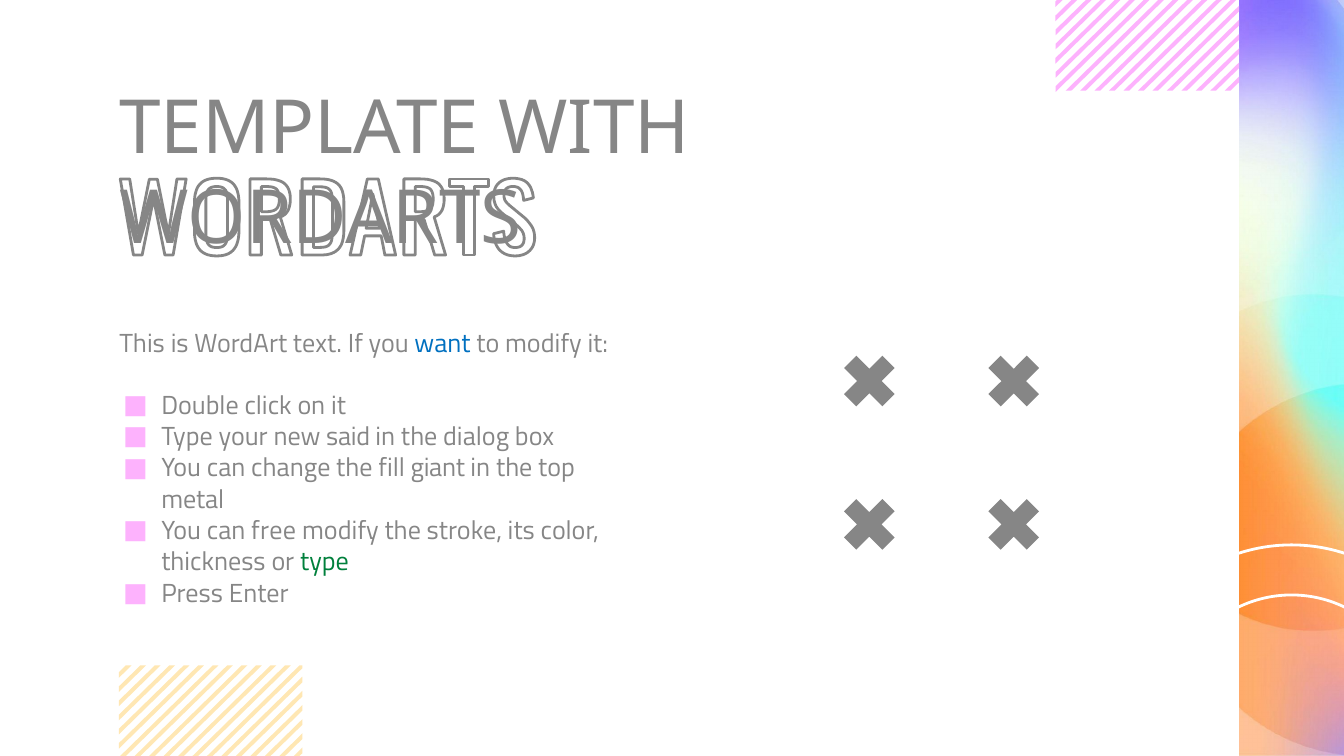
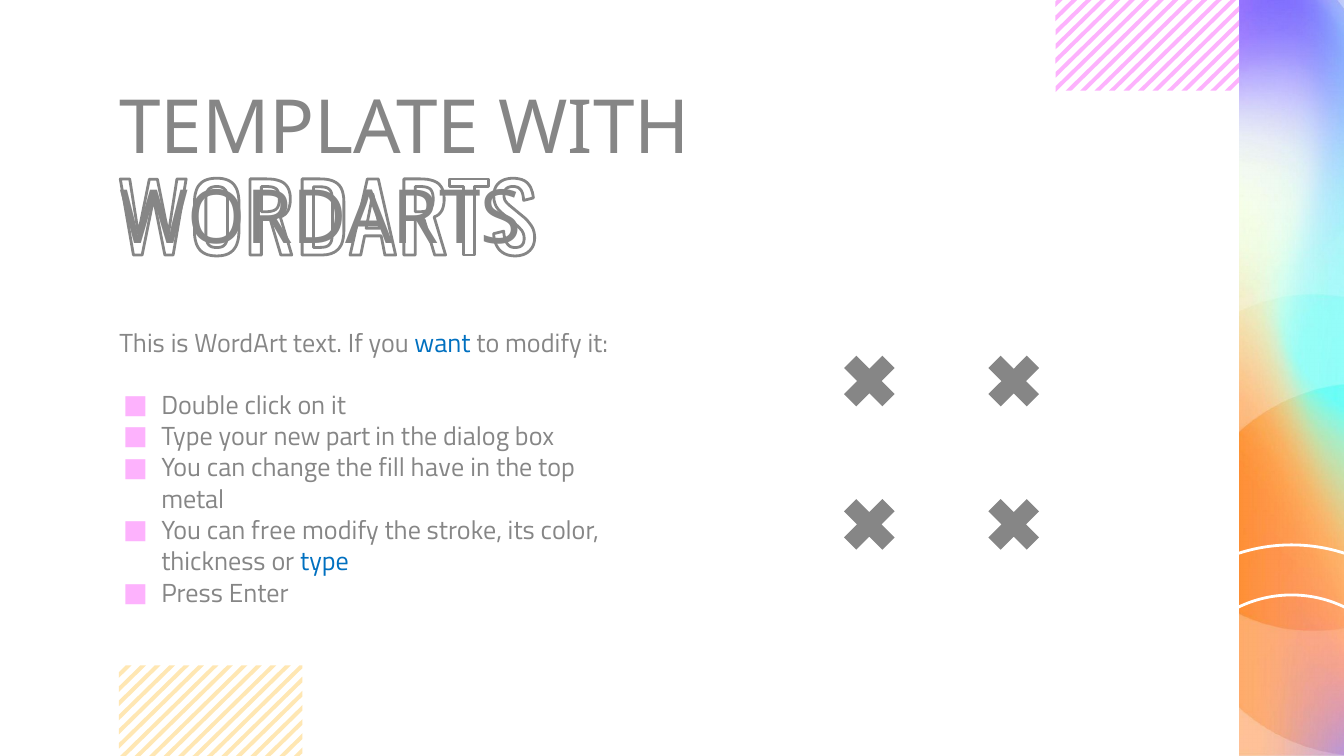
said: said -> part
giant: giant -> have
type at (325, 562) colour: green -> blue
